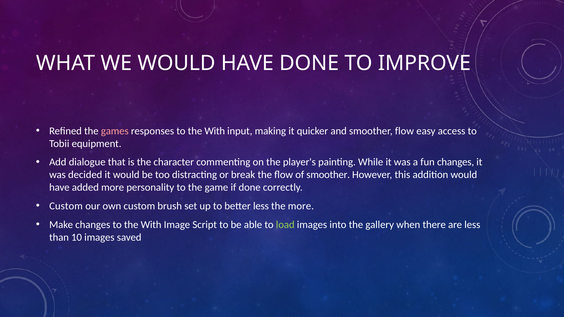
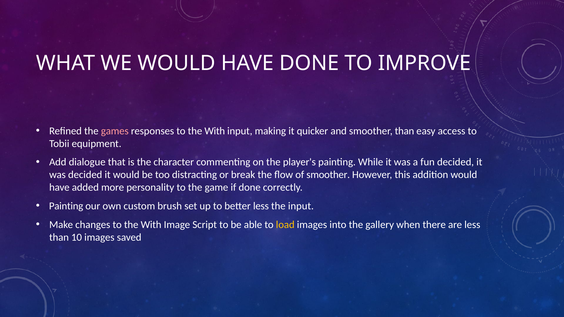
smoother flow: flow -> than
fun changes: changes -> decided
Custom at (66, 206): Custom -> Painting
the more: more -> input
load colour: light green -> yellow
